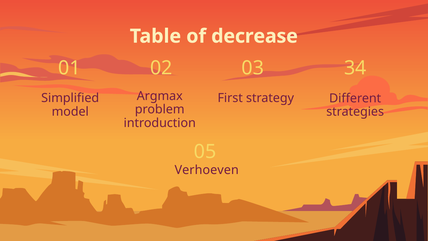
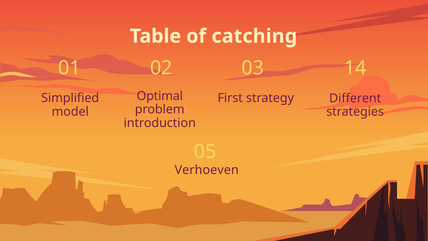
decrease: decrease -> catching
34: 34 -> 14
Argmax: Argmax -> Optimal
